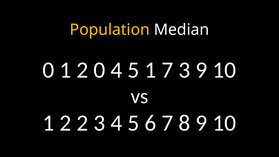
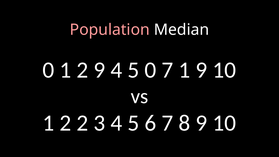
Population colour: yellow -> pink
2 0: 0 -> 9
5 1: 1 -> 0
7 3: 3 -> 1
